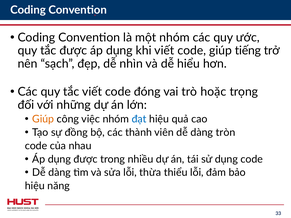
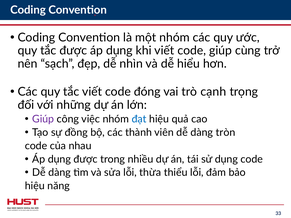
tiếng: tiếng -> cùng
hoặc: hoặc -> cạnh
Giúp at (43, 119) colour: orange -> purple
